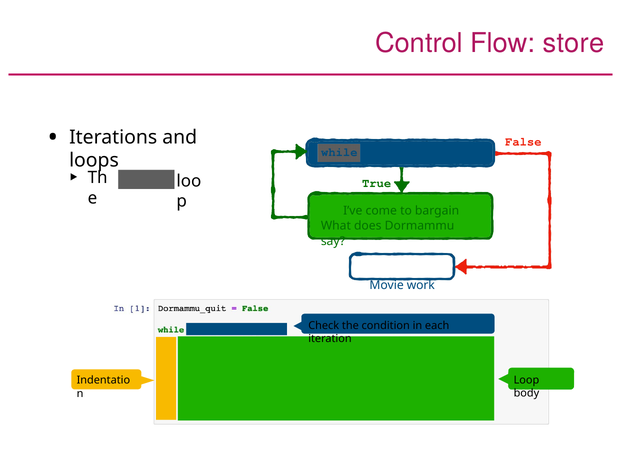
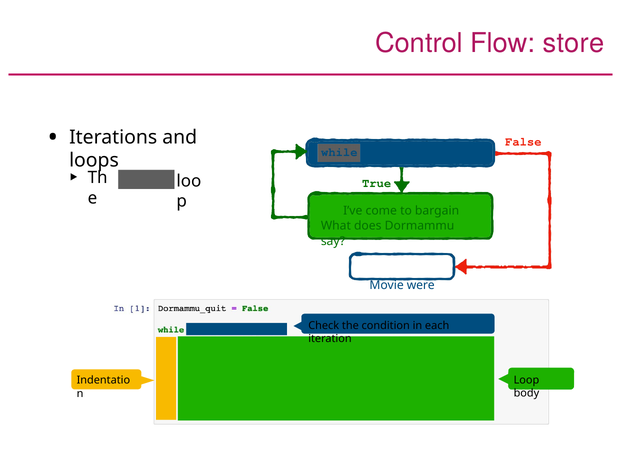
work: work -> were
